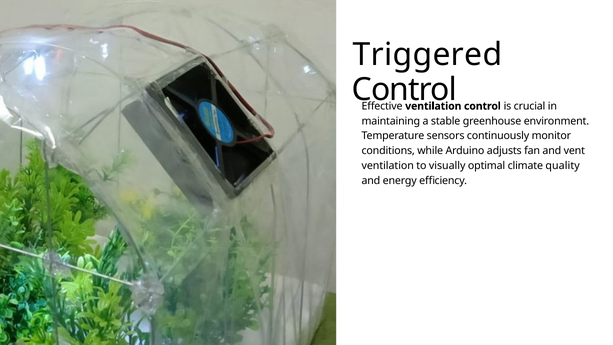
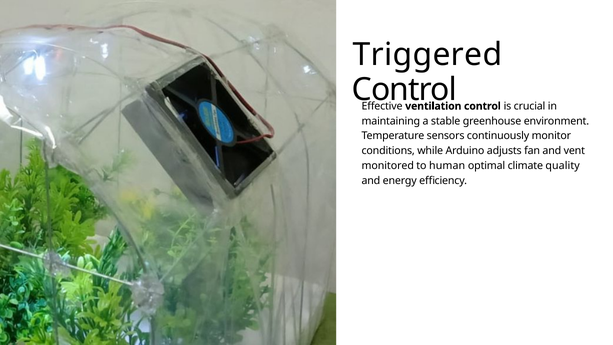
ventilation at (388, 166): ventilation -> monitored
visually: visually -> human
